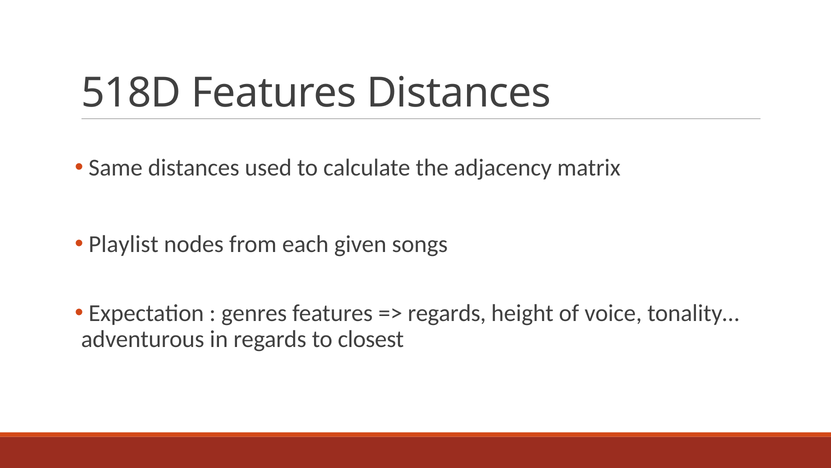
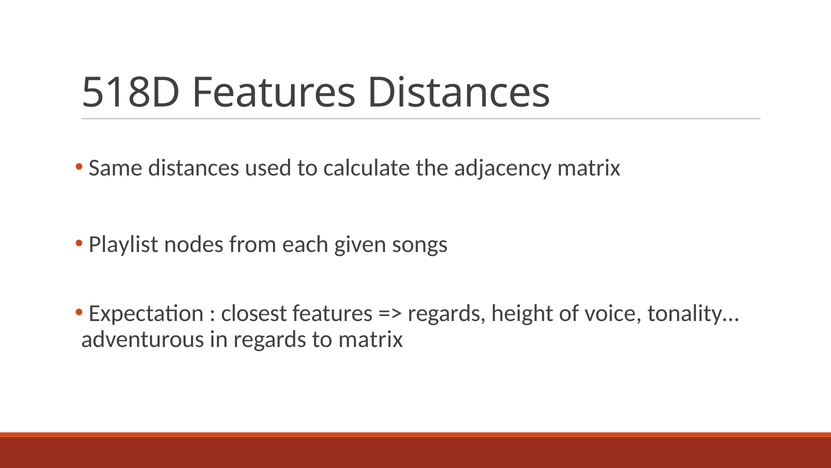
genres: genres -> closest
to closest: closest -> matrix
